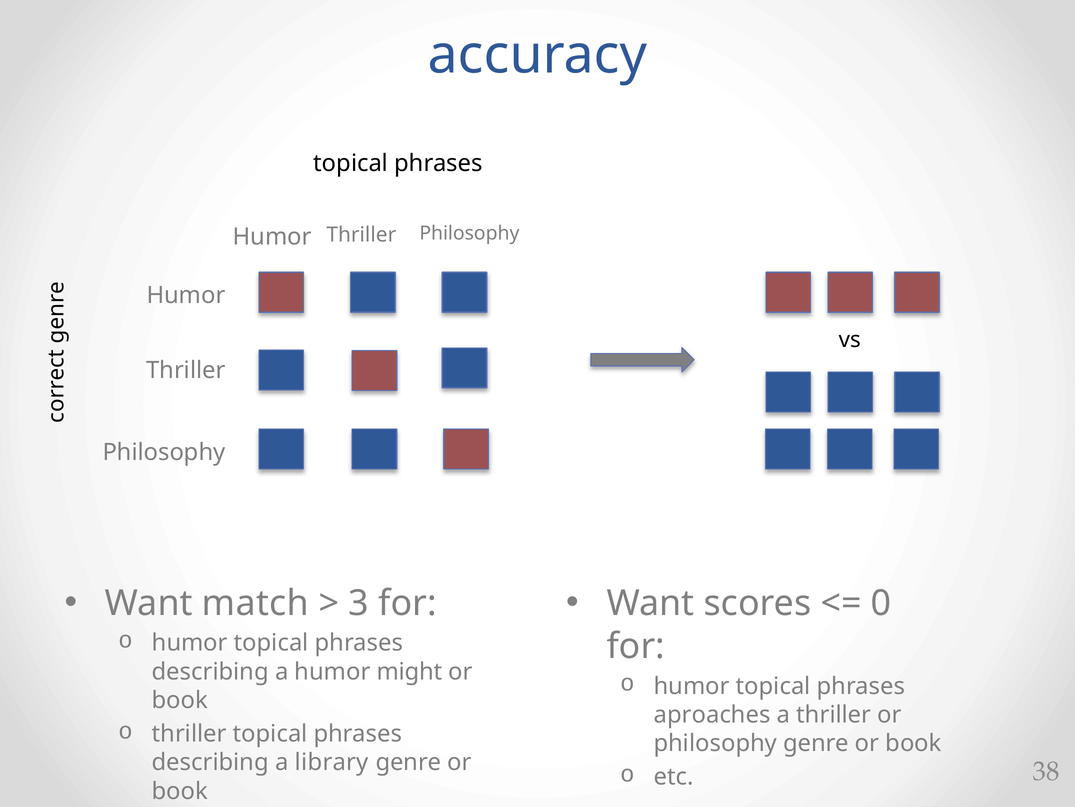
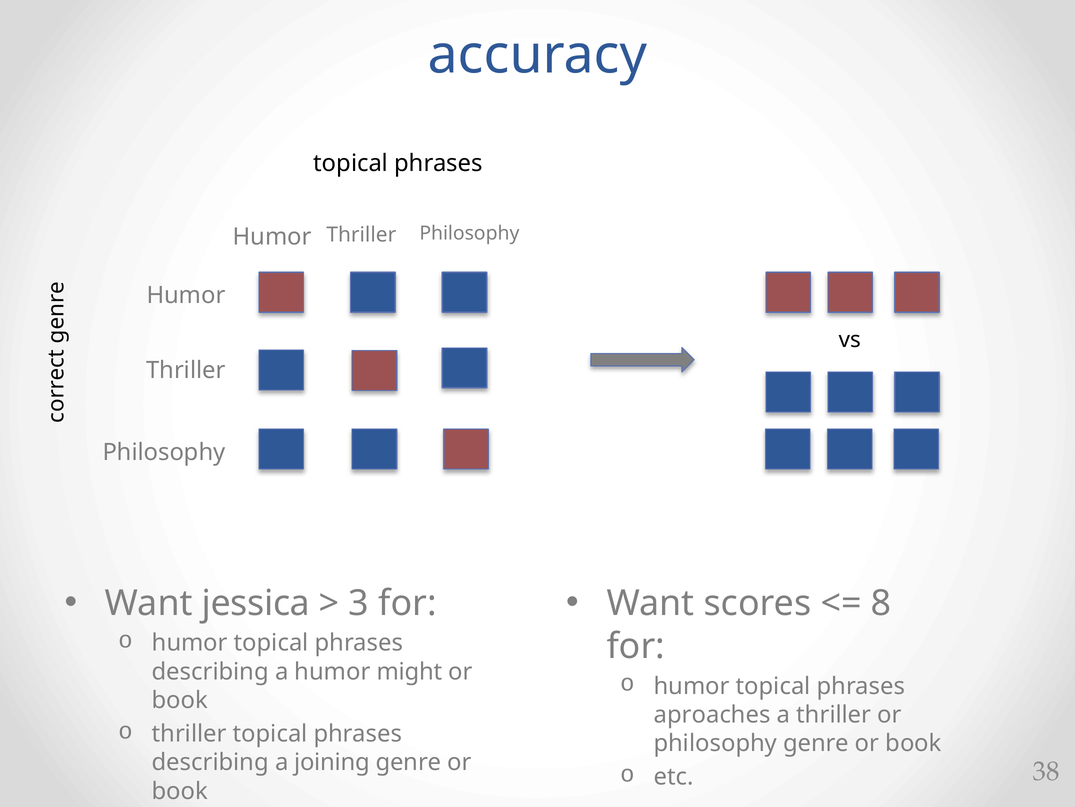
match: match -> jessica
0: 0 -> 8
library: library -> joining
